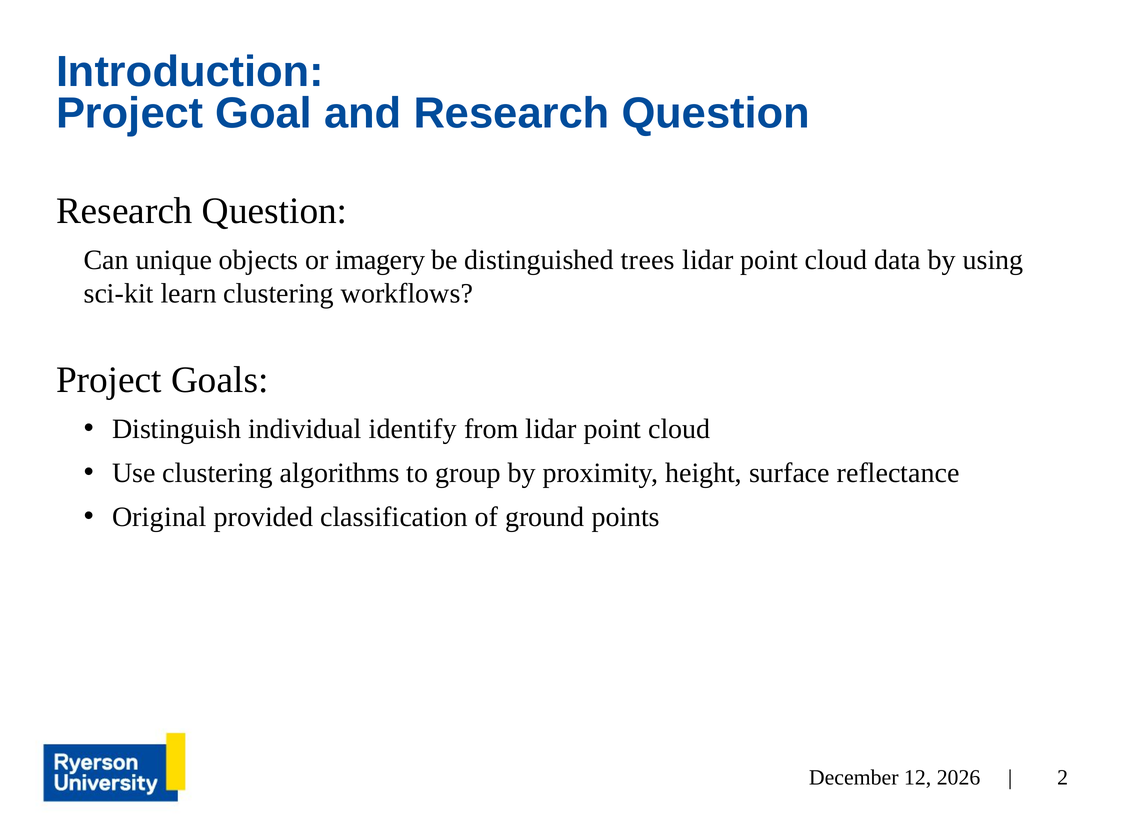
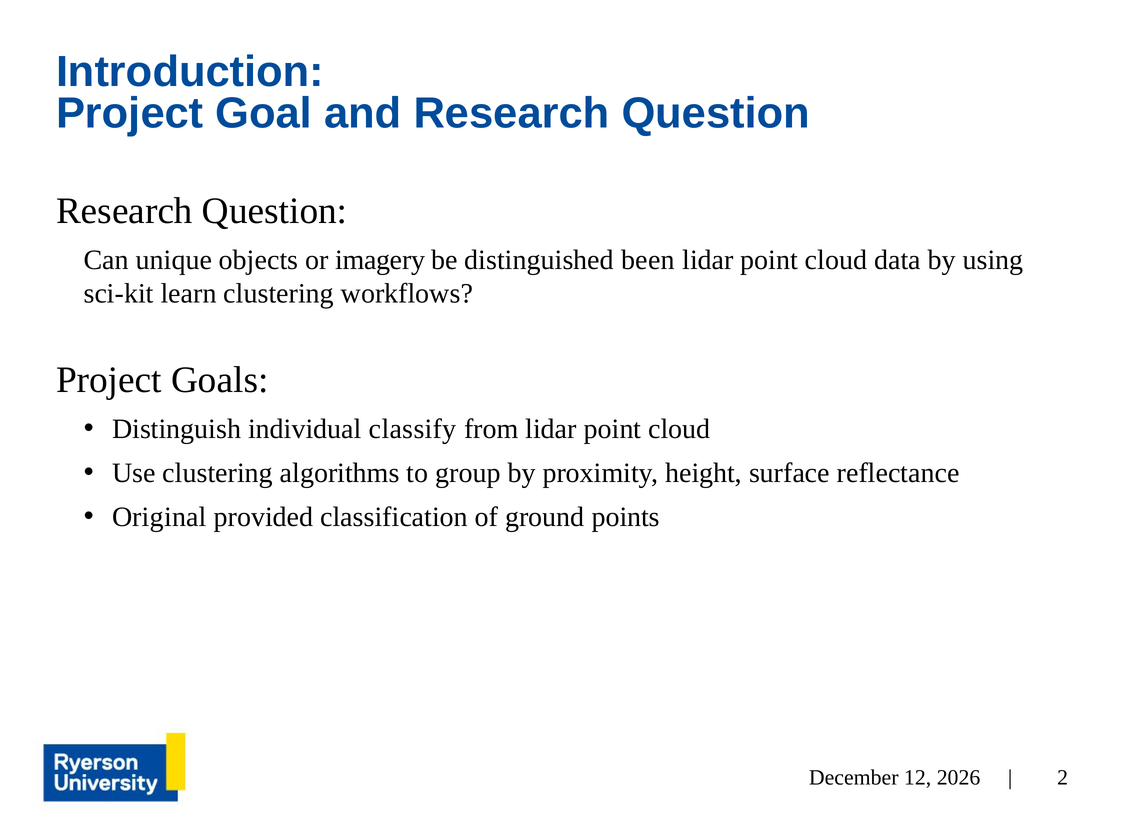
trees: trees -> been
identify: identify -> classify
